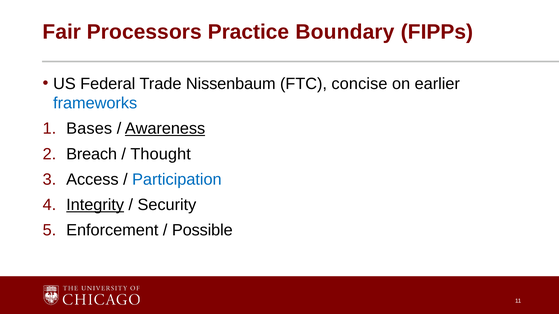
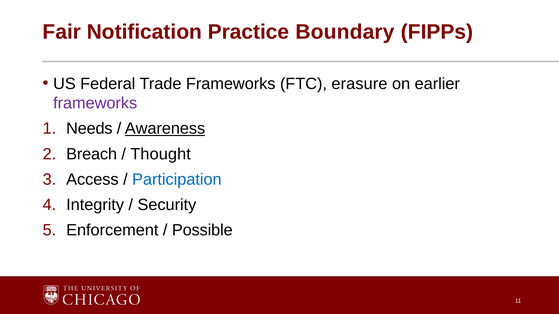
Processors: Processors -> Notification
Trade Nissenbaum: Nissenbaum -> Frameworks
concise: concise -> erasure
frameworks at (95, 103) colour: blue -> purple
Bases: Bases -> Needs
Integrity underline: present -> none
